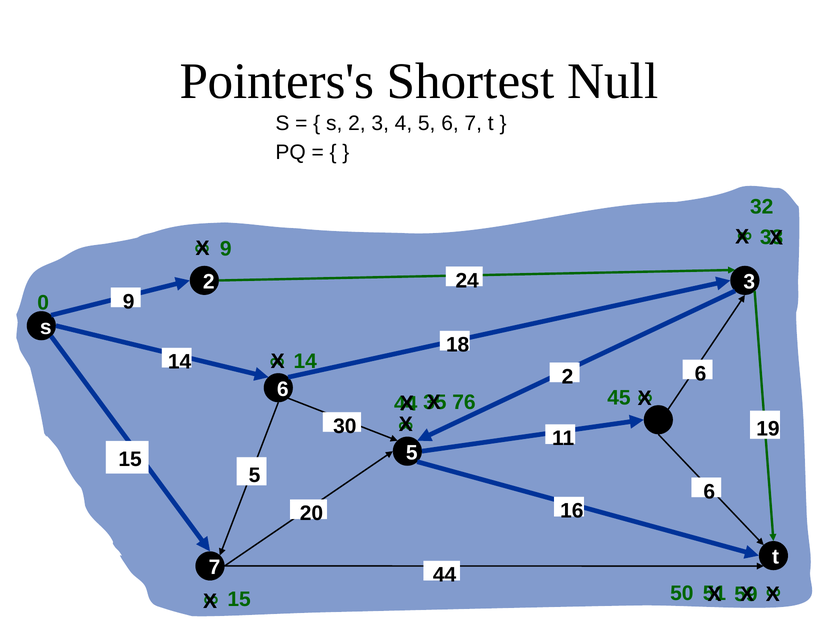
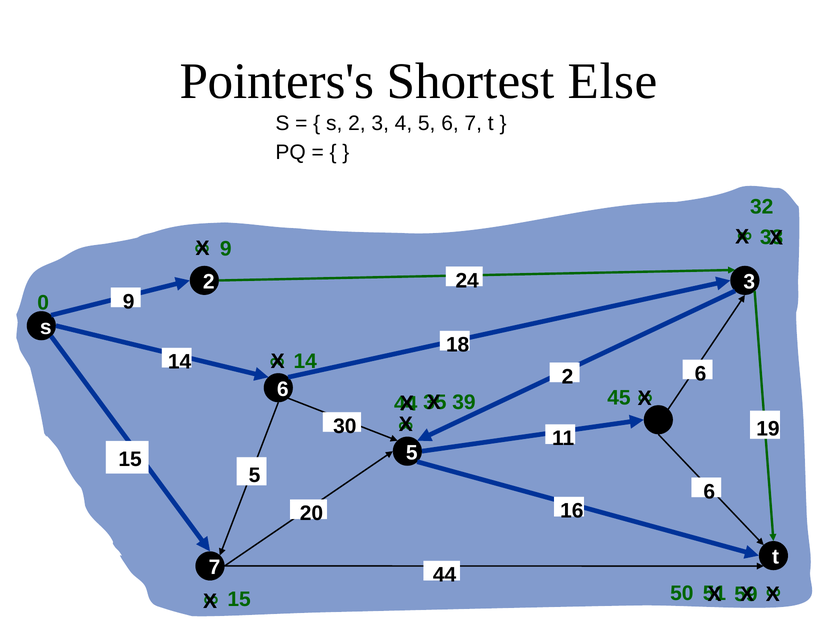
Null: Null -> Else
76: 76 -> 39
